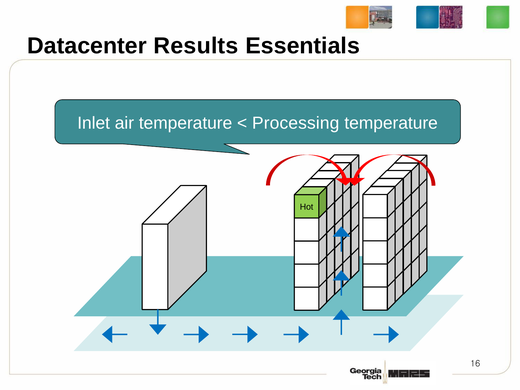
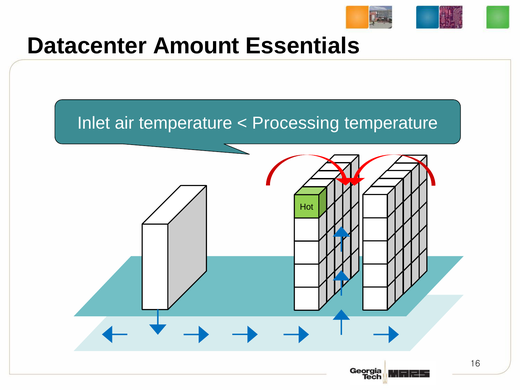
Results: Results -> Amount
